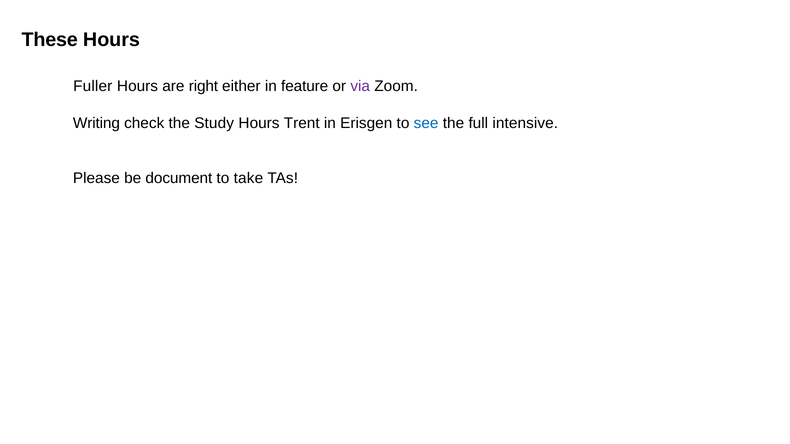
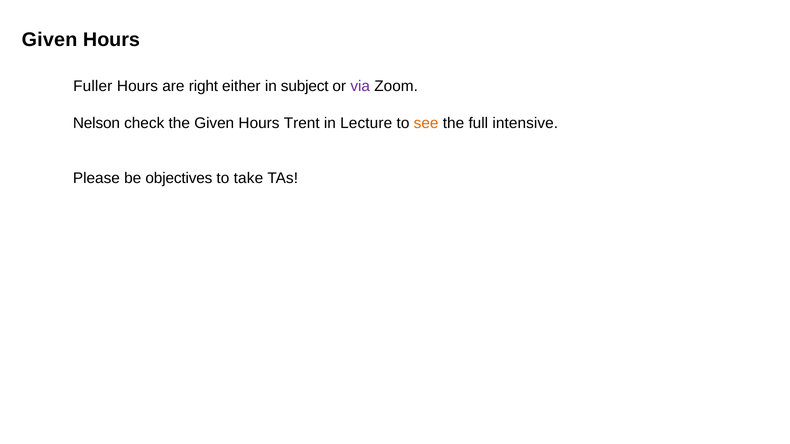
These at (50, 40): These -> Given
feature: feature -> subject
Writing: Writing -> Nelson
the Study: Study -> Given
Erisgen: Erisgen -> Lecture
see colour: blue -> orange
document: document -> objectives
